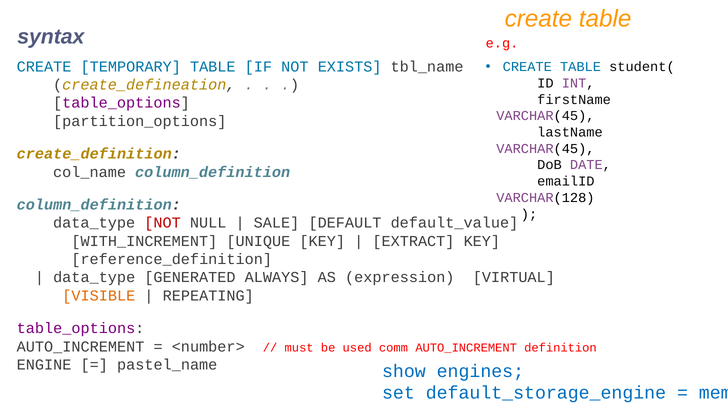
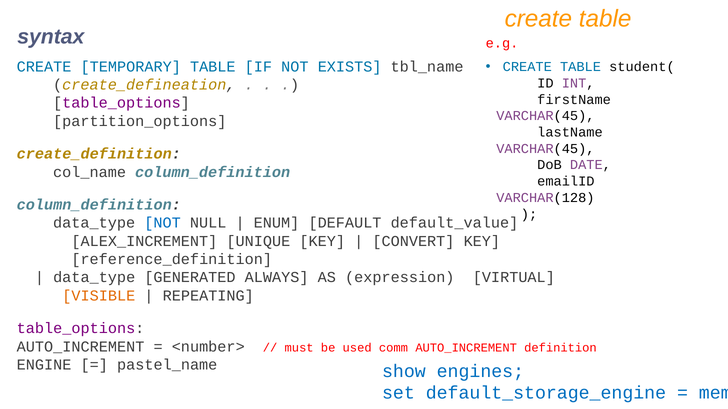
NOT at (163, 223) colour: red -> blue
SALE: SALE -> ENUM
WITH_INCREMENT: WITH_INCREMENT -> ALEX_INCREMENT
EXTRACT: EXTRACT -> CONVERT
